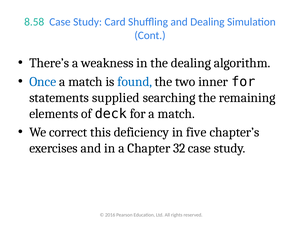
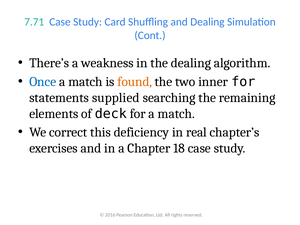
8.58: 8.58 -> 7.71
found colour: blue -> orange
five: five -> real
32: 32 -> 18
